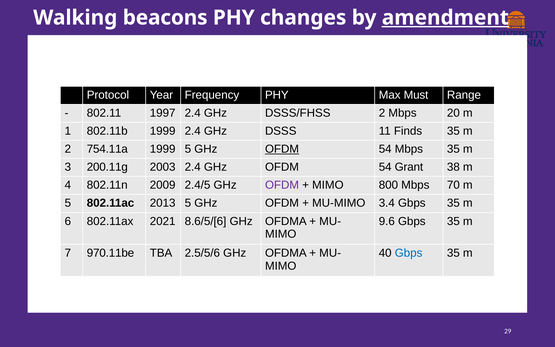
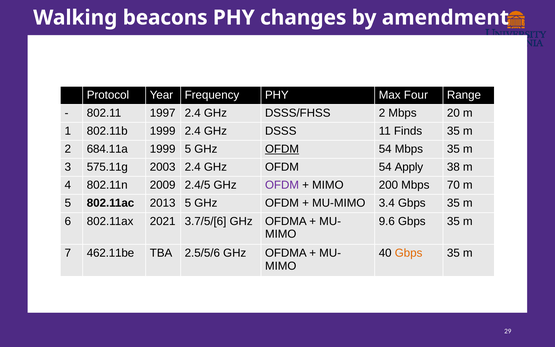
amendment underline: present -> none
Must: Must -> Four
754.11a: 754.11a -> 684.11a
200.11g: 200.11g -> 575.11g
Grant: Grant -> Apply
800: 800 -> 200
8.6/5/[6: 8.6/5/[6 -> 3.7/5/[6
970.11be: 970.11be -> 462.11be
Gbps at (409, 253) colour: blue -> orange
